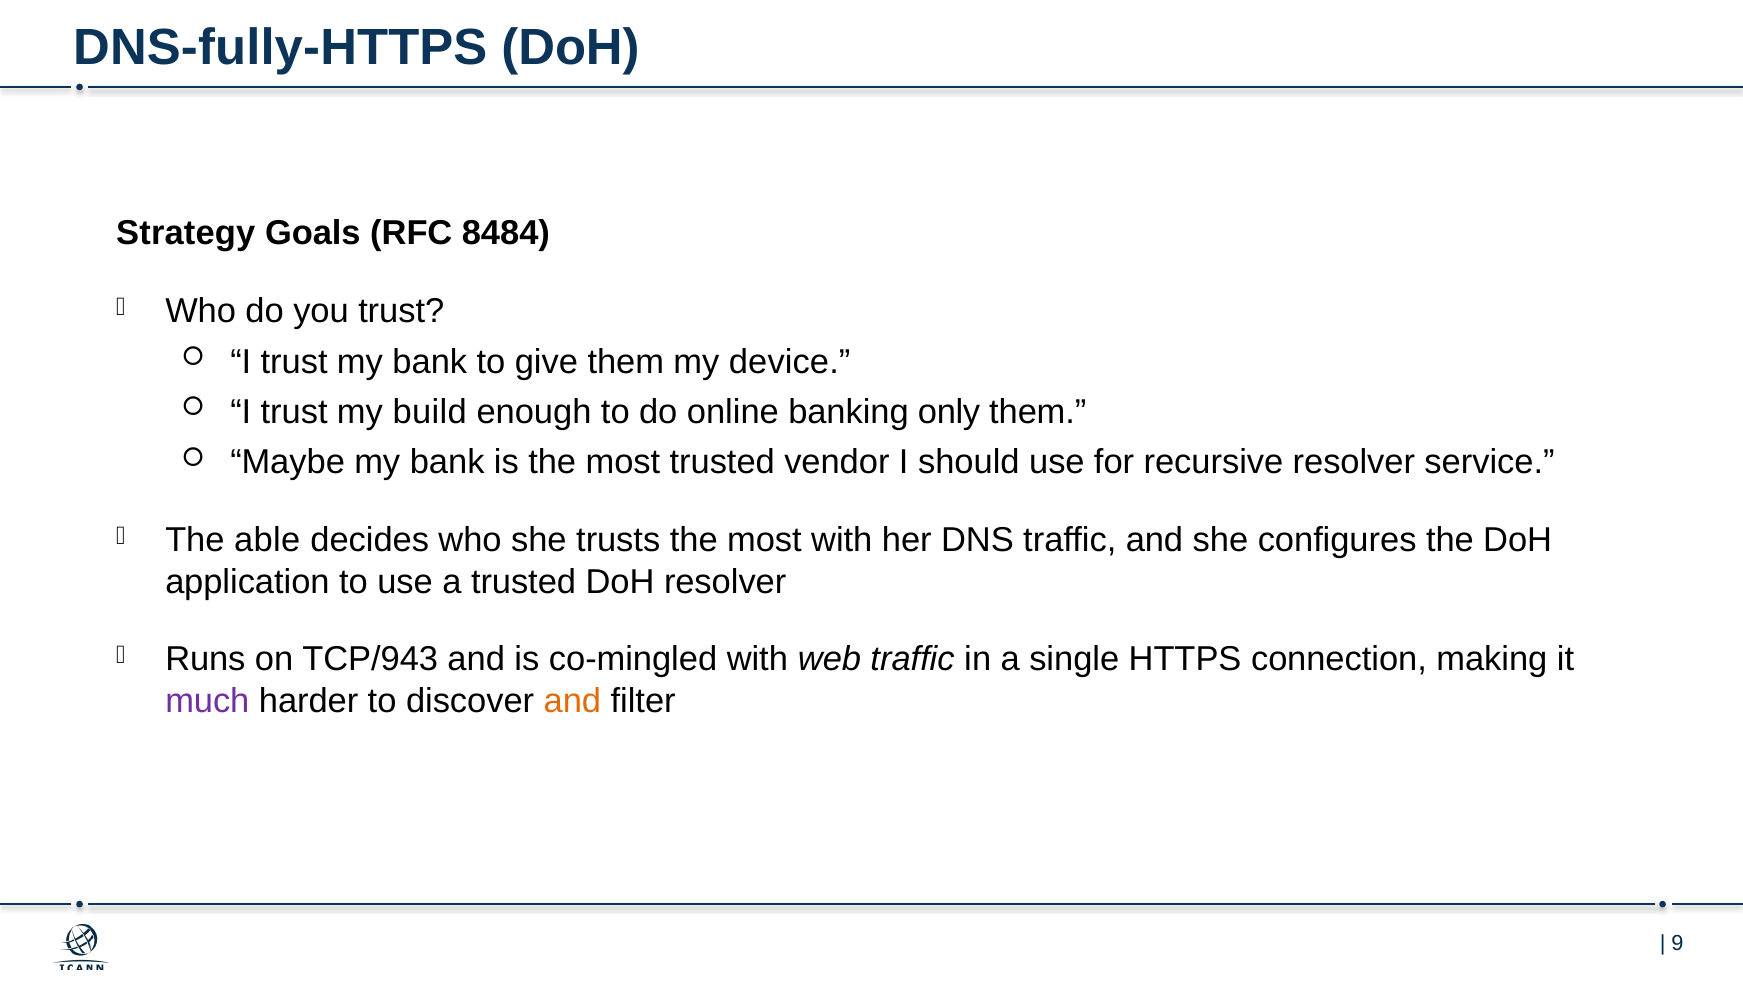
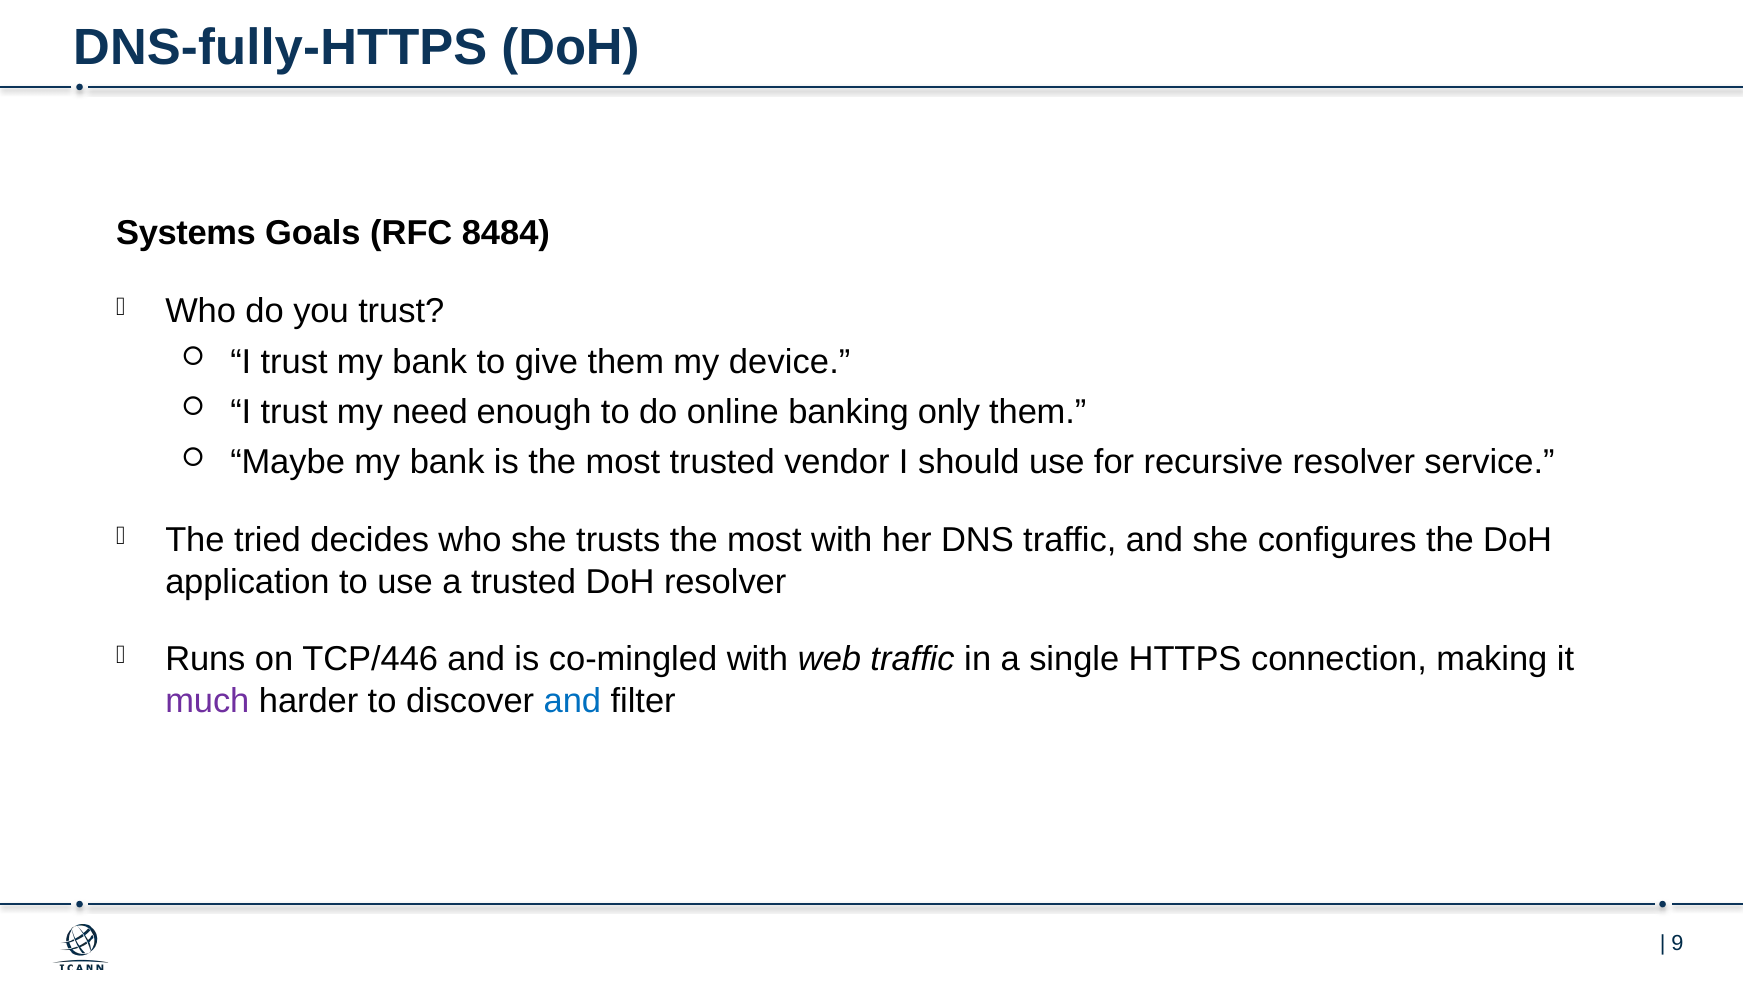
Strategy: Strategy -> Systems
build: build -> need
able: able -> tried
TCP/943: TCP/943 -> TCP/446
and at (572, 700) colour: orange -> blue
